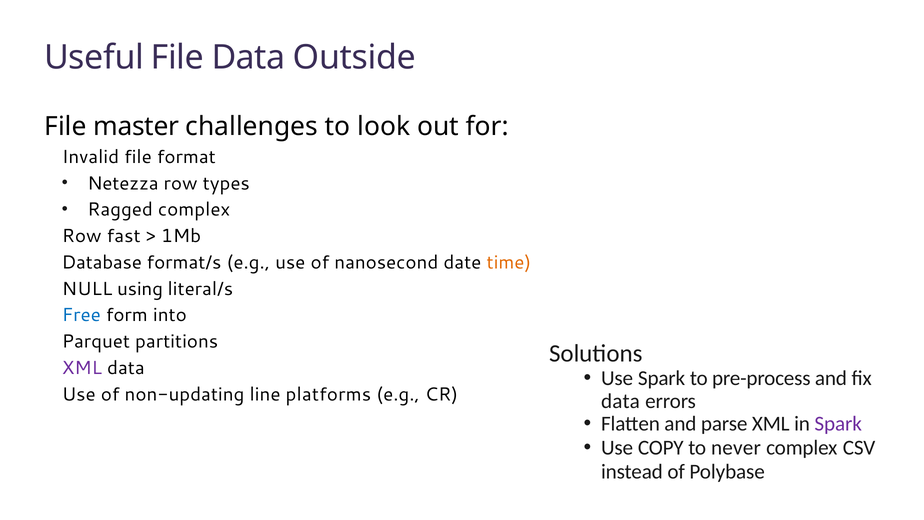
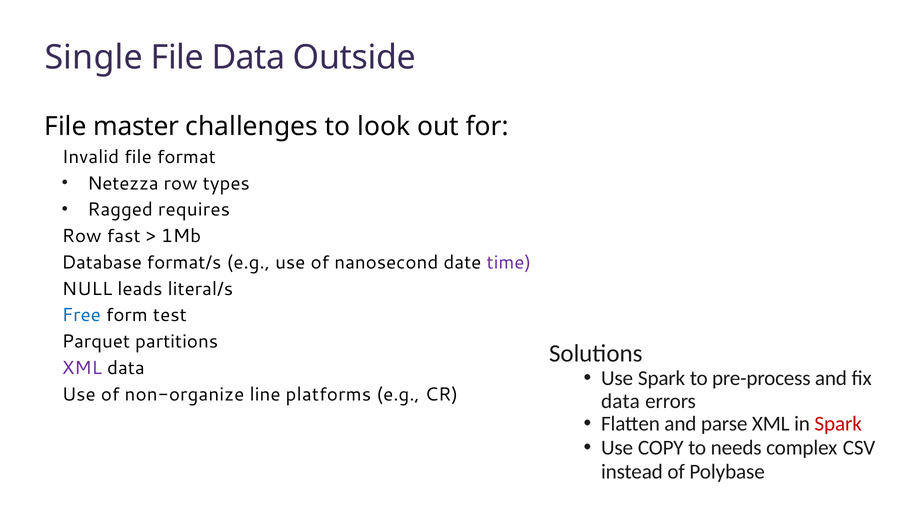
Useful: Useful -> Single
Ragged complex: complex -> requires
time colour: orange -> purple
using: using -> leads
into: into -> test
non-updating: non-updating -> non-organize
Spark at (838, 424) colour: purple -> red
never: never -> needs
